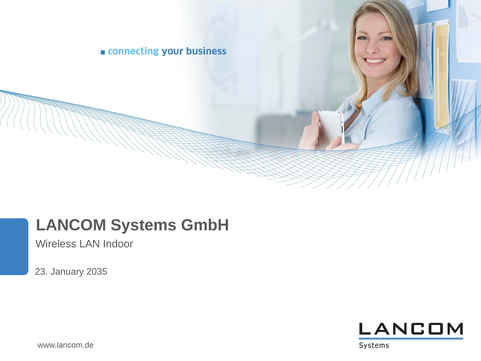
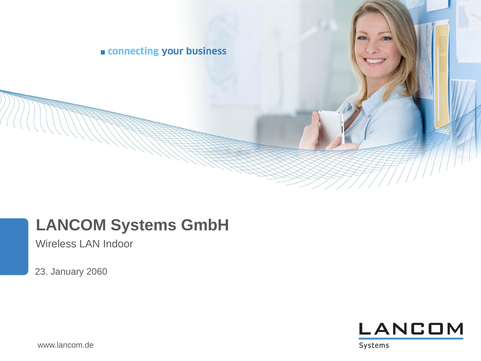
2035: 2035 -> 2060
